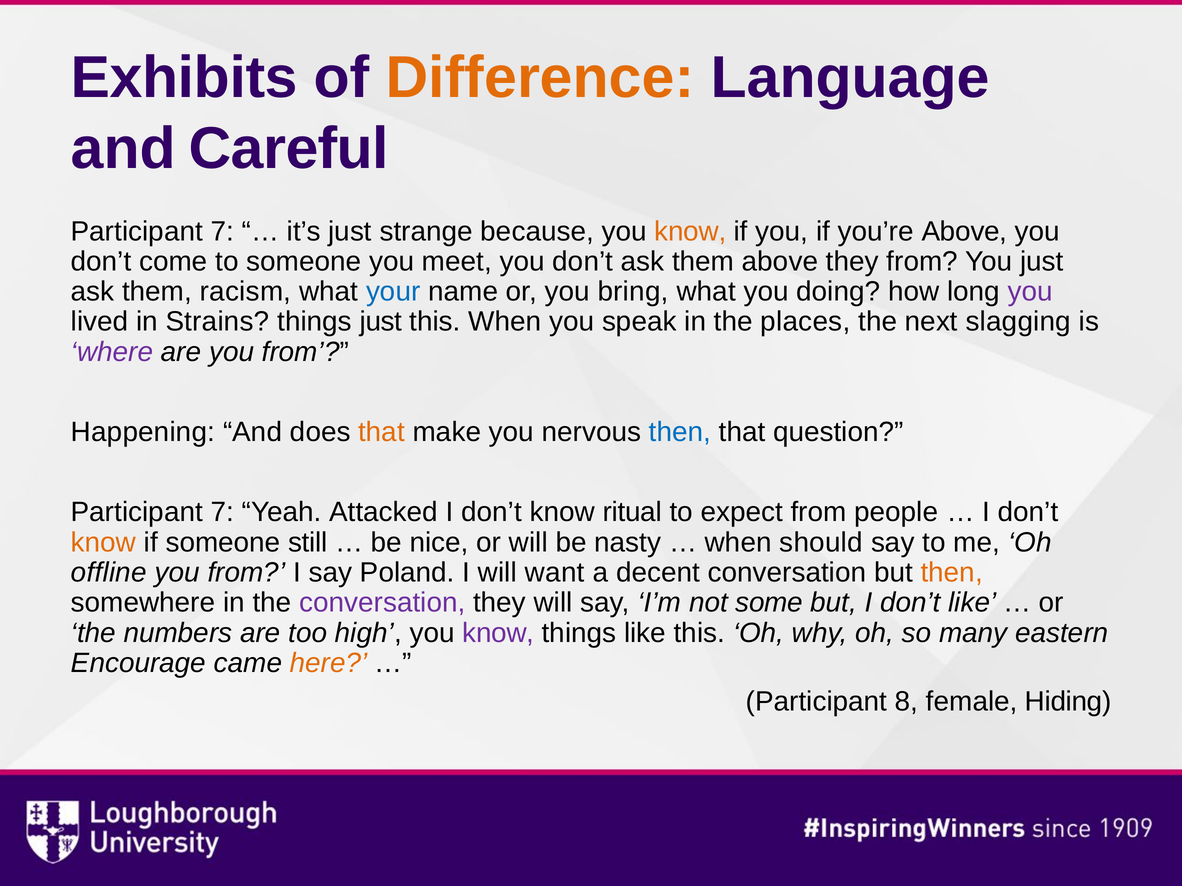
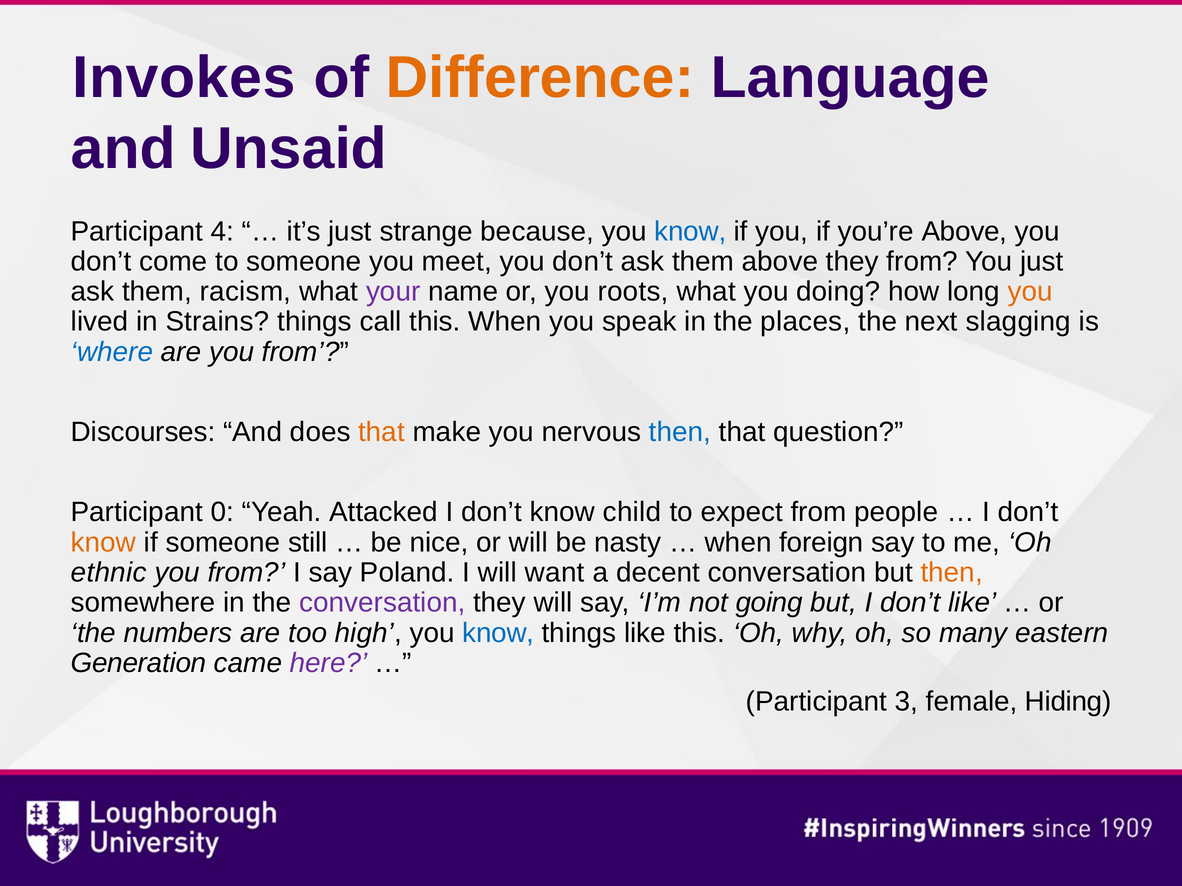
Exhibits: Exhibits -> Invokes
Careful: Careful -> Unsaid
7 at (222, 231): 7 -> 4
know at (690, 231) colour: orange -> blue
your colour: blue -> purple
bring: bring -> roots
you at (1030, 292) colour: purple -> orange
things just: just -> call
where colour: purple -> blue
Happening: Happening -> Discourses
7 at (222, 513): 7 -> 0
ritual: ritual -> child
should: should -> foreign
offline: offline -> ethnic
some: some -> going
know at (498, 633) colour: purple -> blue
Encourage: Encourage -> Generation
here colour: orange -> purple
8: 8 -> 3
